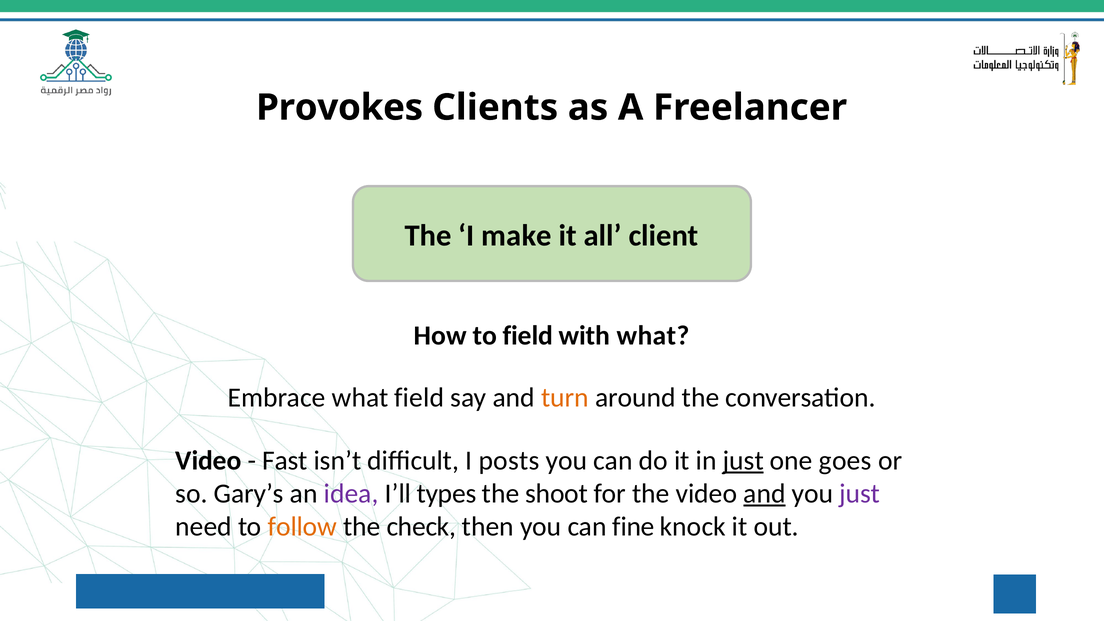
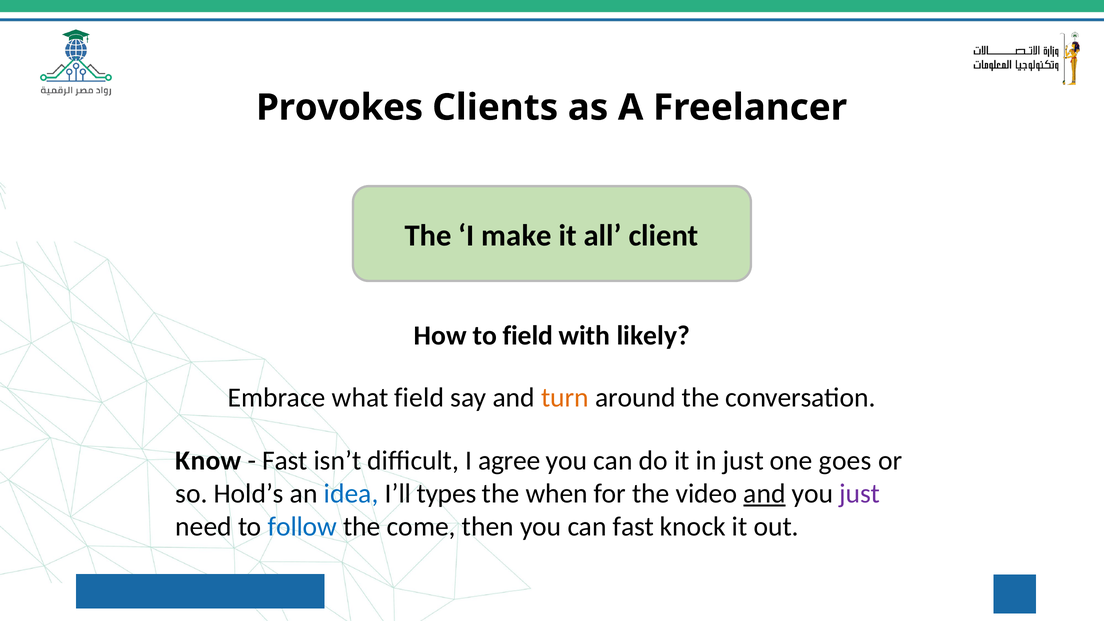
with what: what -> likely
Video at (208, 461): Video -> Know
posts: posts -> agree
just at (743, 461) underline: present -> none
Gary’s: Gary’s -> Hold’s
idea colour: purple -> blue
shoot: shoot -> when
follow colour: orange -> blue
check: check -> come
can fine: fine -> fast
